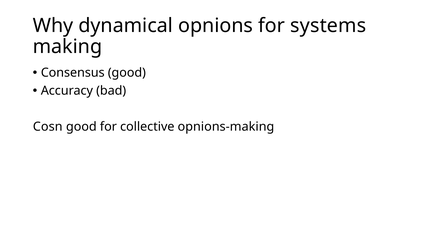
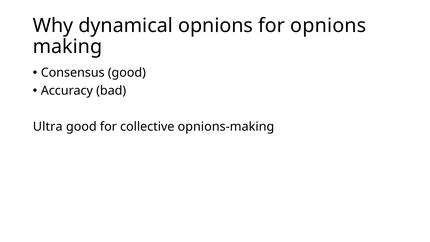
for systems: systems -> opnions
Cosn: Cosn -> Ultra
